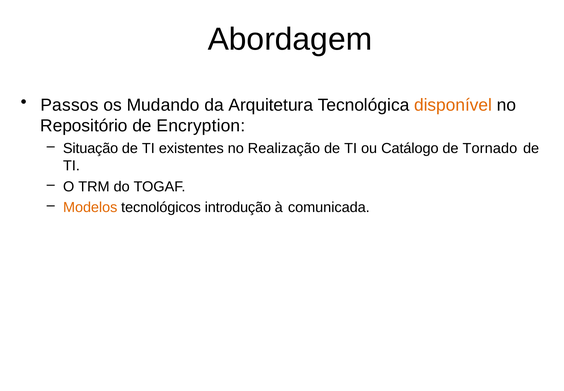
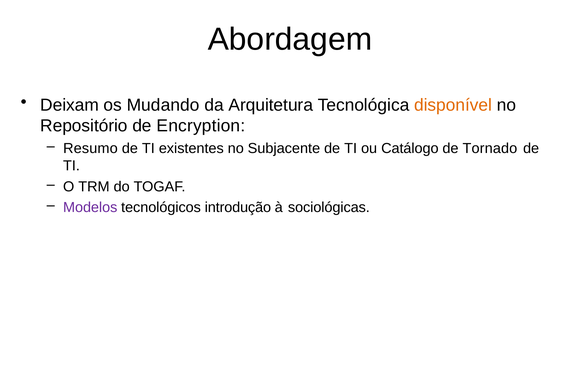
Passos: Passos -> Deixam
Situação: Situação -> Resumo
Realização: Realização -> Subjacente
Modelos colour: orange -> purple
comunicada: comunicada -> sociológicas
